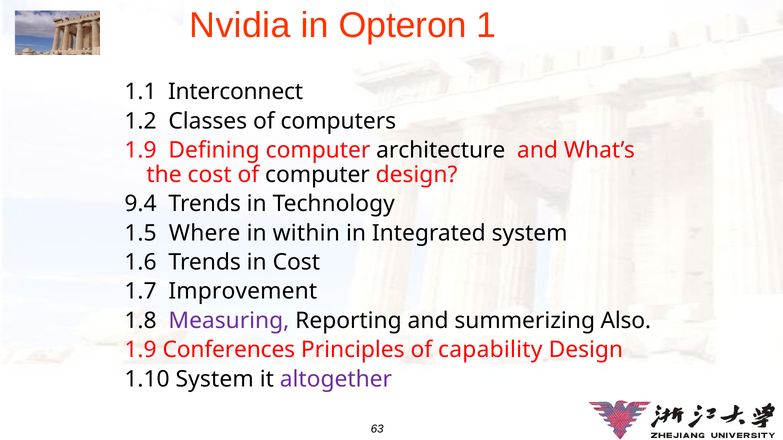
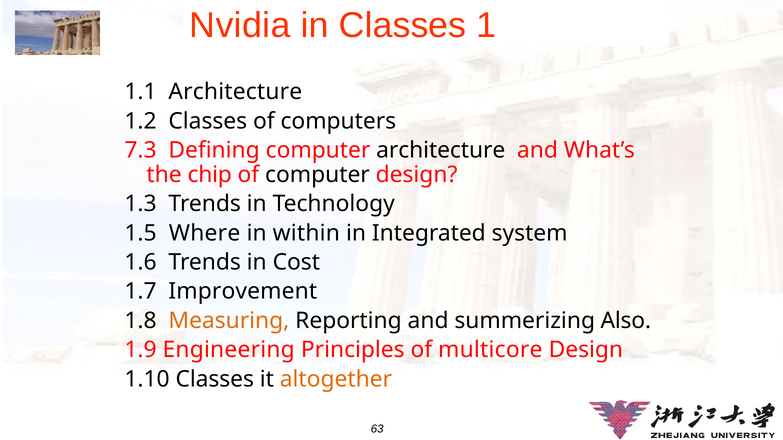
in Opteron: Opteron -> Classes
1.1 Interconnect: Interconnect -> Architecture
1.9 at (141, 150): 1.9 -> 7.3
the cost: cost -> chip
9.4: 9.4 -> 1.3
Measuring colour: purple -> orange
Conferences: Conferences -> Engineering
capability: capability -> multicore
1.10 System: System -> Classes
altogether colour: purple -> orange
